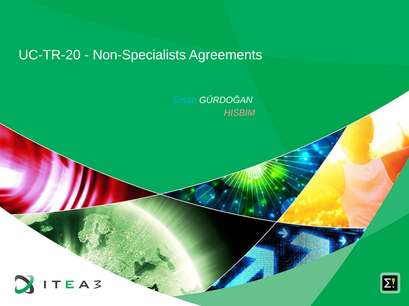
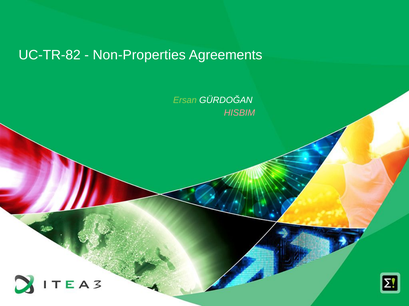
UC-TR-20: UC-TR-20 -> UC-TR-82
Non-Specialists: Non-Specialists -> Non-Properties
Ersan colour: light blue -> light green
